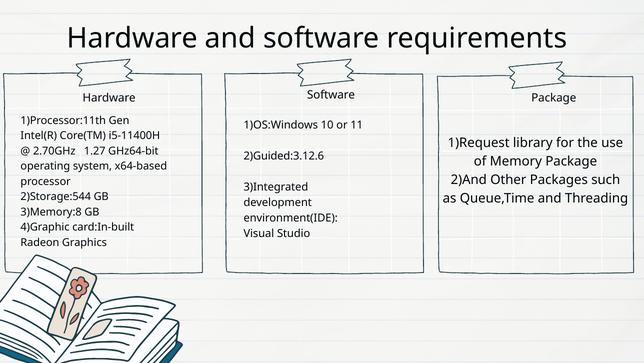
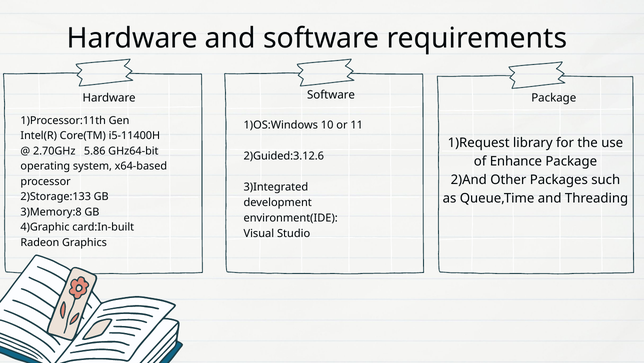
1.27: 1.27 -> 5.86
Memory: Memory -> Enhance
2)Storage:544: 2)Storage:544 -> 2)Storage:133
